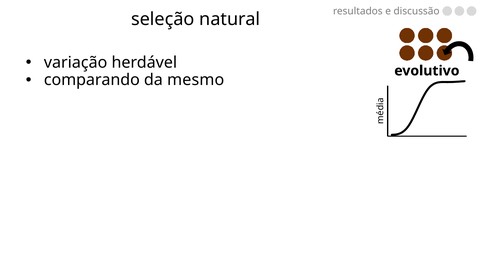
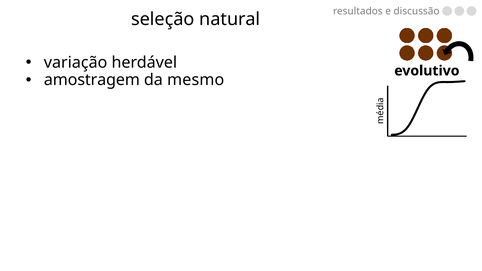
comparando: comparando -> amostragem
